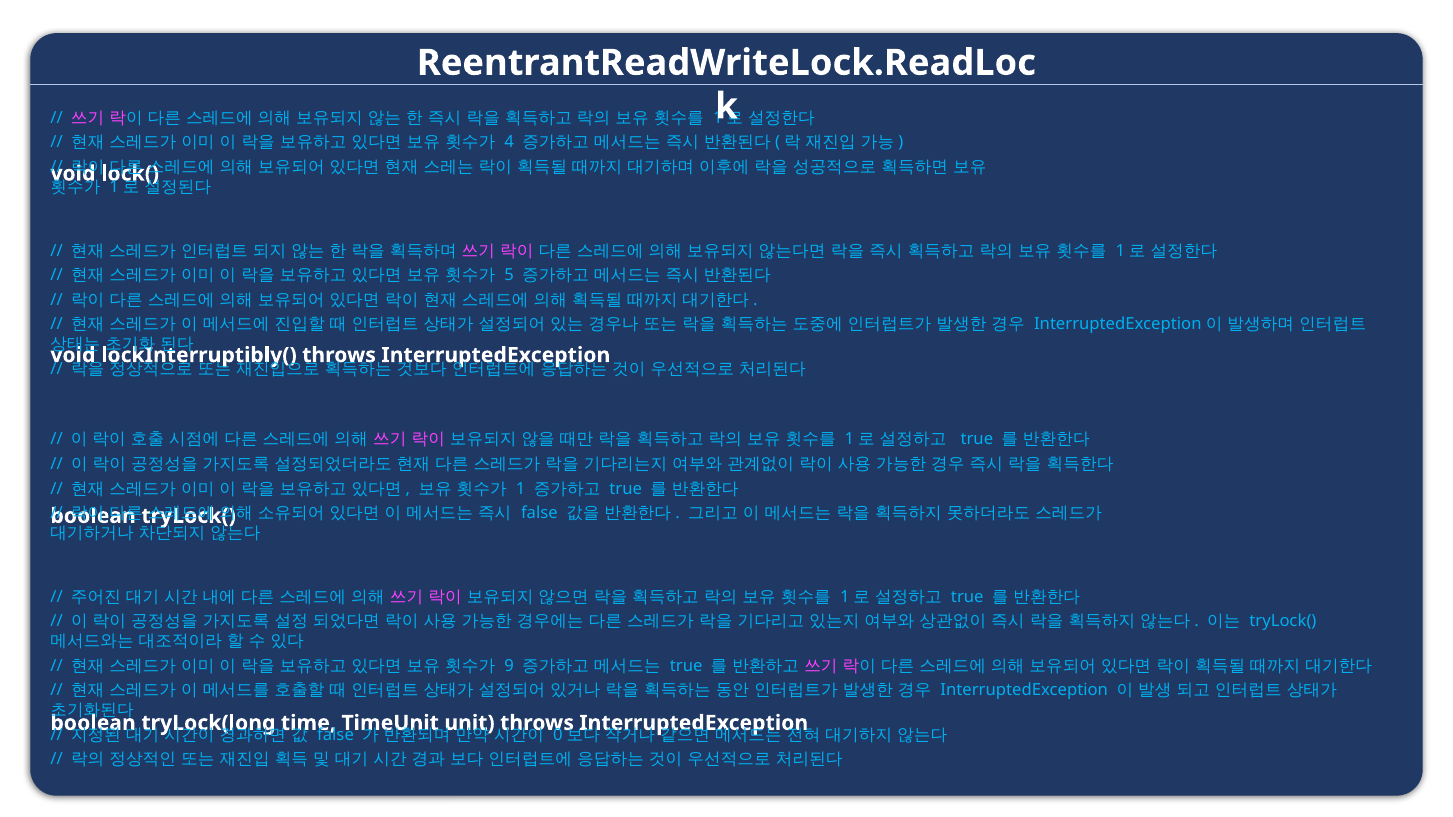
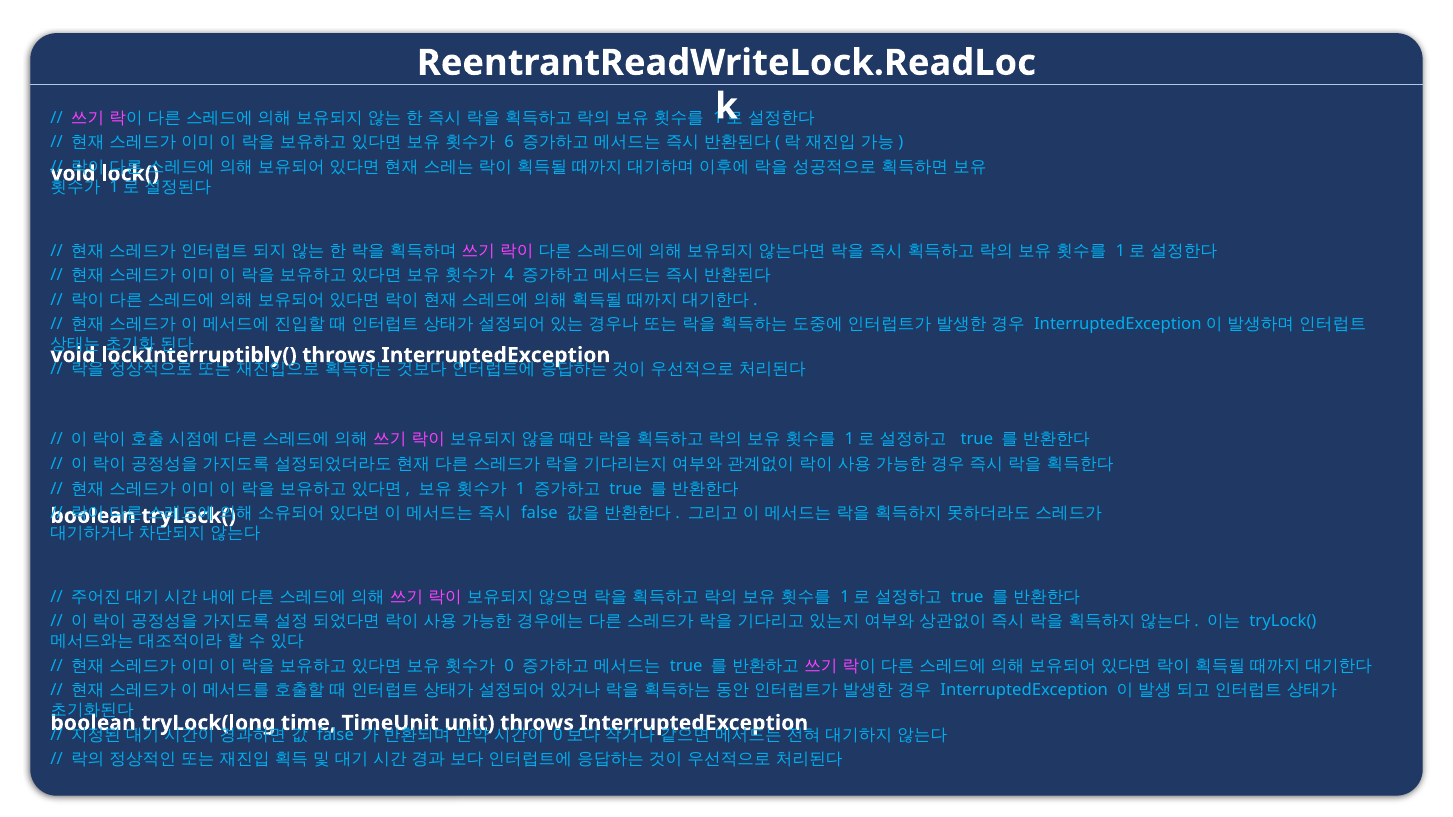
4: 4 -> 6
5: 5 -> 4
9: 9 -> 0
